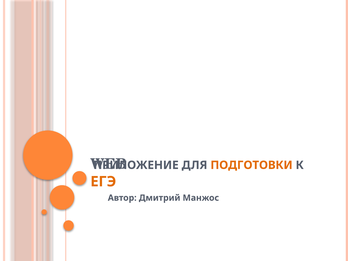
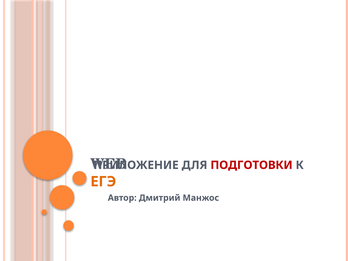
ПОДГОТОВКИ colour: orange -> red
